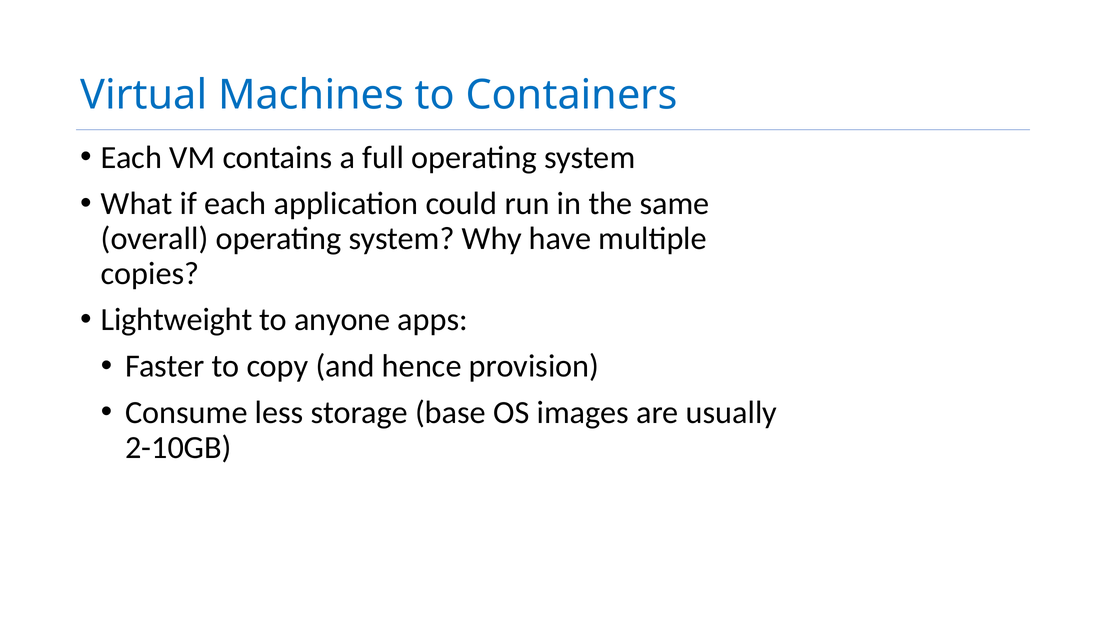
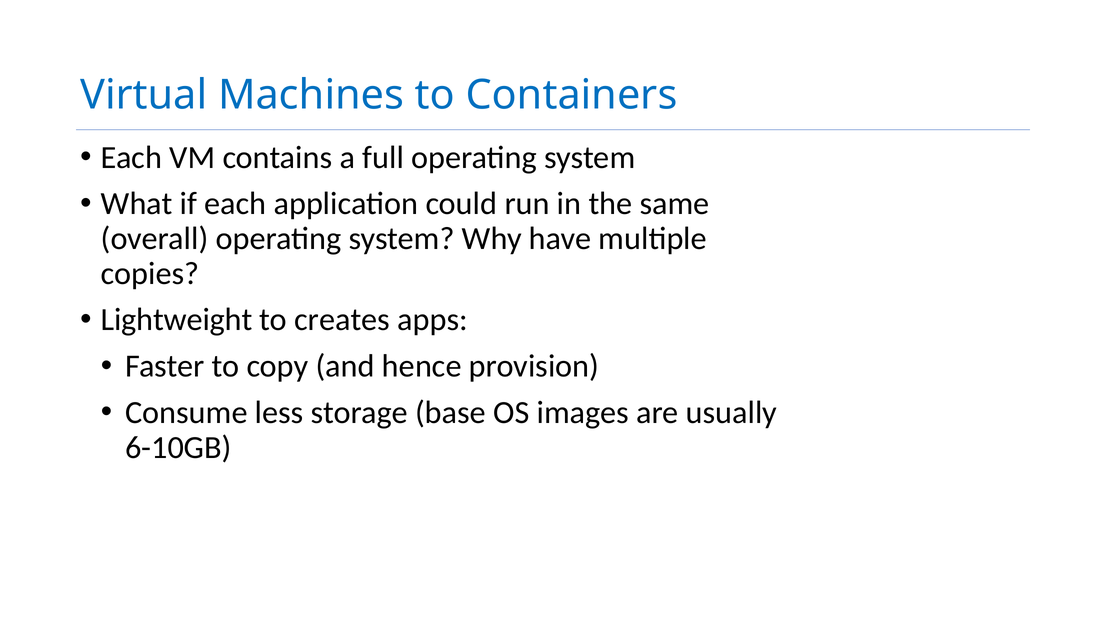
anyone: anyone -> creates
2-10GB: 2-10GB -> 6-10GB
